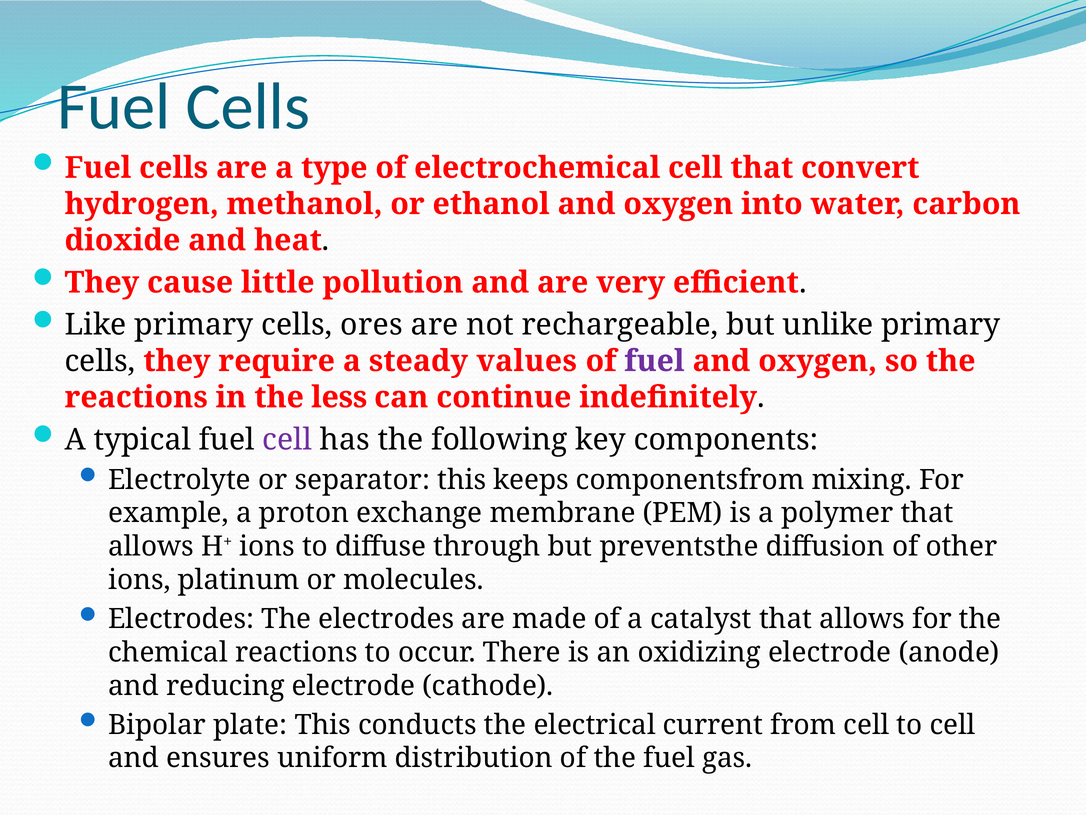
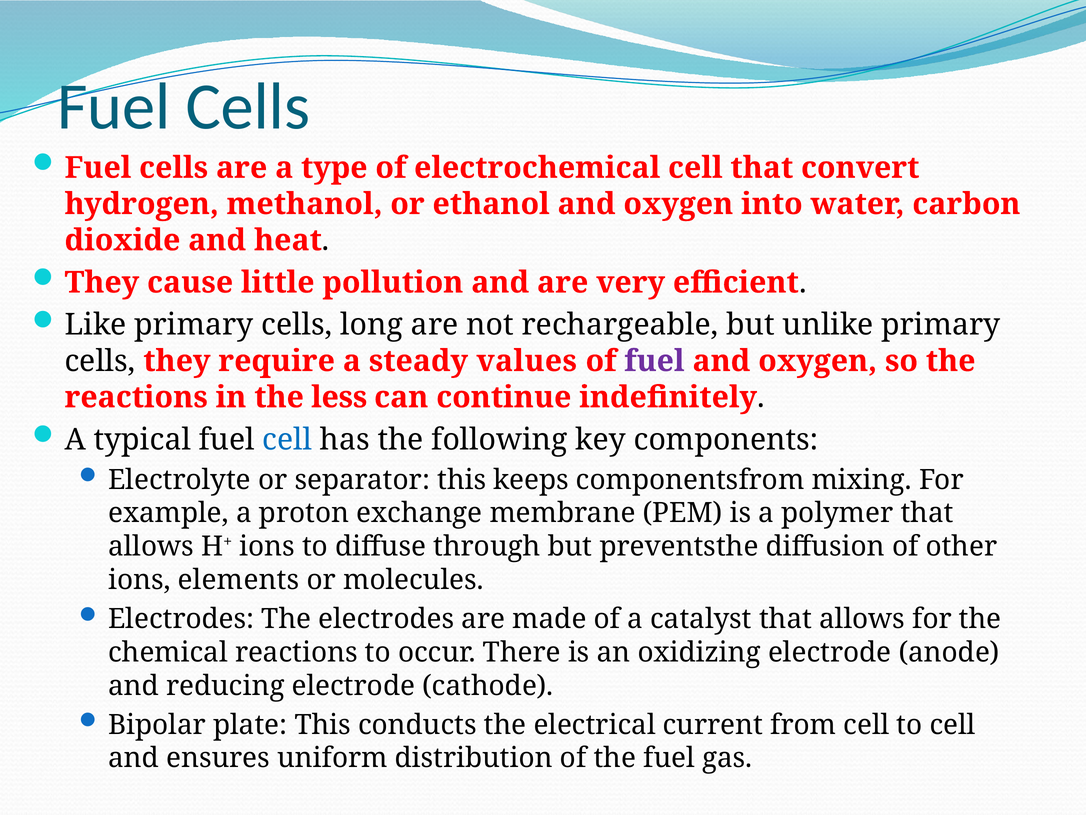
ores: ores -> long
cell at (287, 439) colour: purple -> blue
platinum: platinum -> elements
